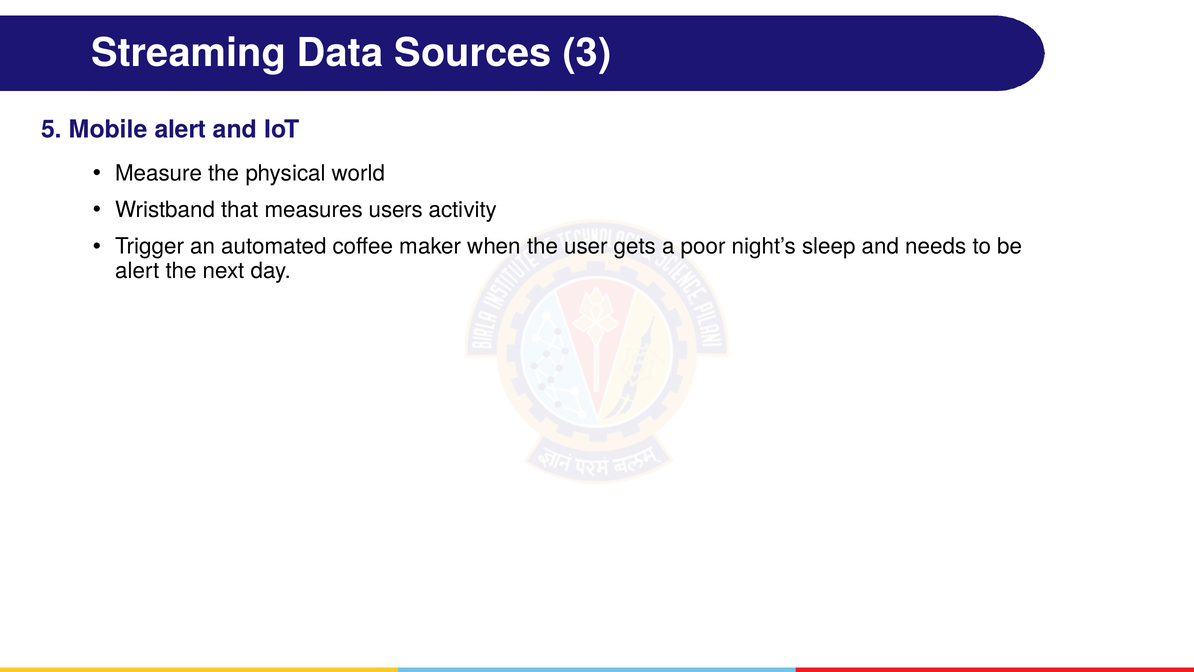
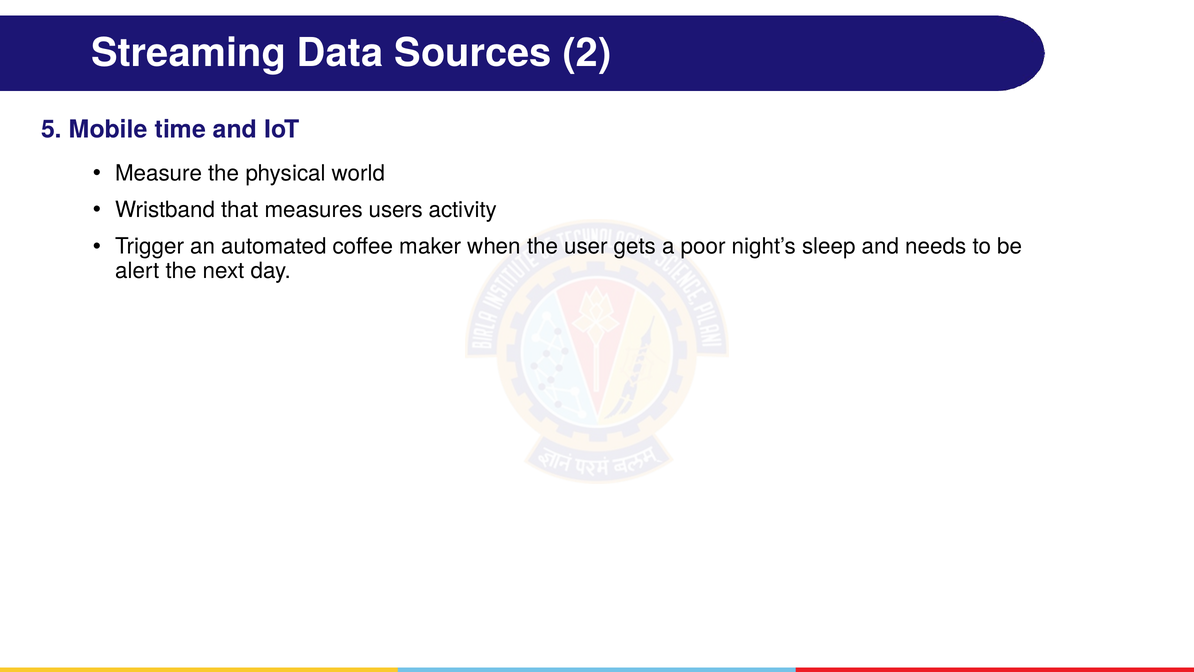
3: 3 -> 2
Mobile alert: alert -> time
